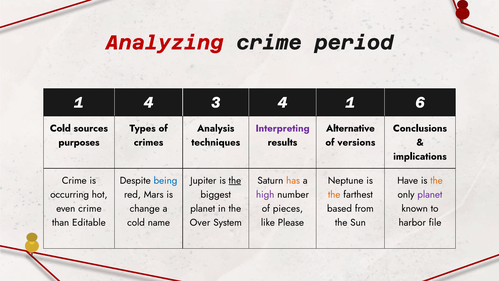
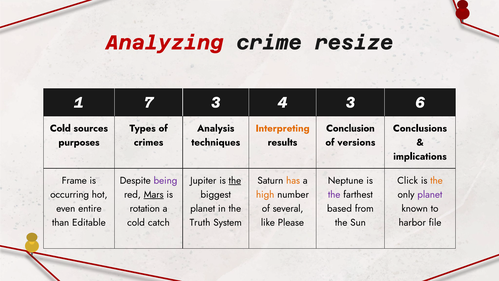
period: period -> resize
1 4: 4 -> 7
4 1: 1 -> 3
Interpreting colour: purple -> orange
Alternative: Alternative -> Conclusion
Crime at (74, 180): Crime -> Frame
being colour: blue -> purple
Have: Have -> Click
Mars underline: none -> present
high colour: purple -> orange
the at (334, 194) colour: orange -> purple
even crime: crime -> entire
change: change -> rotation
pieces: pieces -> several
name: name -> catch
Over: Over -> Truth
